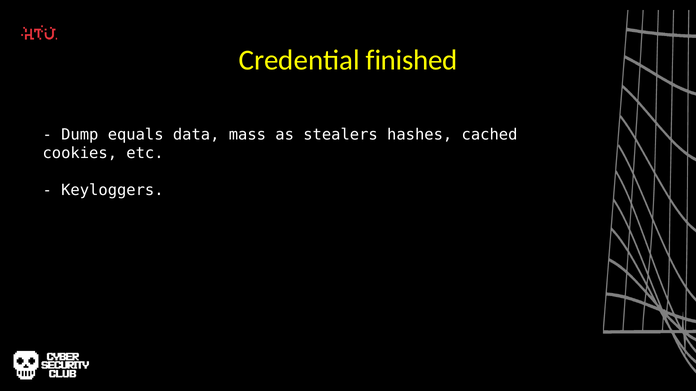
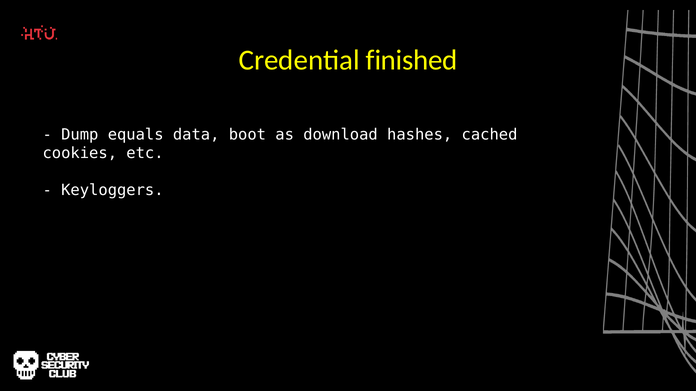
mass: mass -> boot
stealers: stealers -> download
